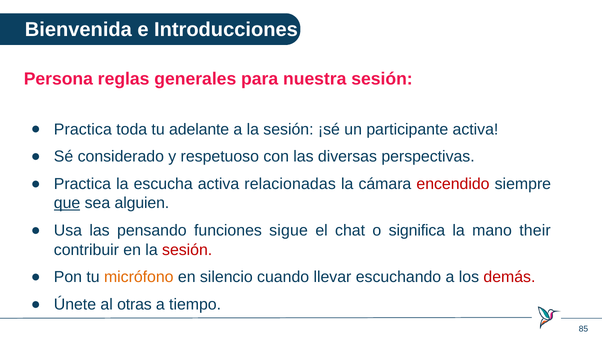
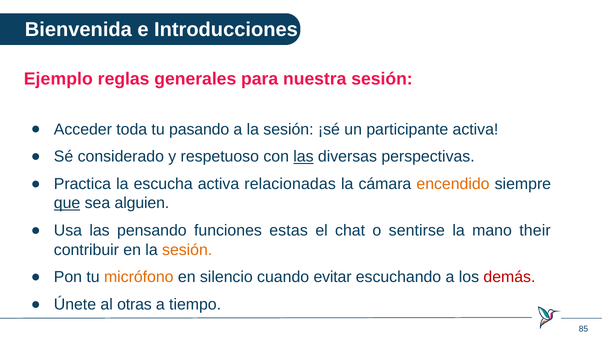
Persona: Persona -> Ejemplo
Practica at (83, 129): Practica -> Acceder
adelante: adelante -> pasando
las at (303, 157) underline: none -> present
encendido colour: red -> orange
sigue: sigue -> estas
significa: significa -> sentirse
sesión at (187, 249) colour: red -> orange
llevar: llevar -> evitar
